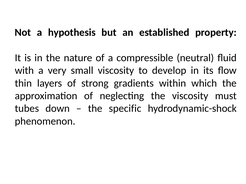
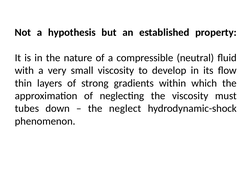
specific: specific -> neglect
